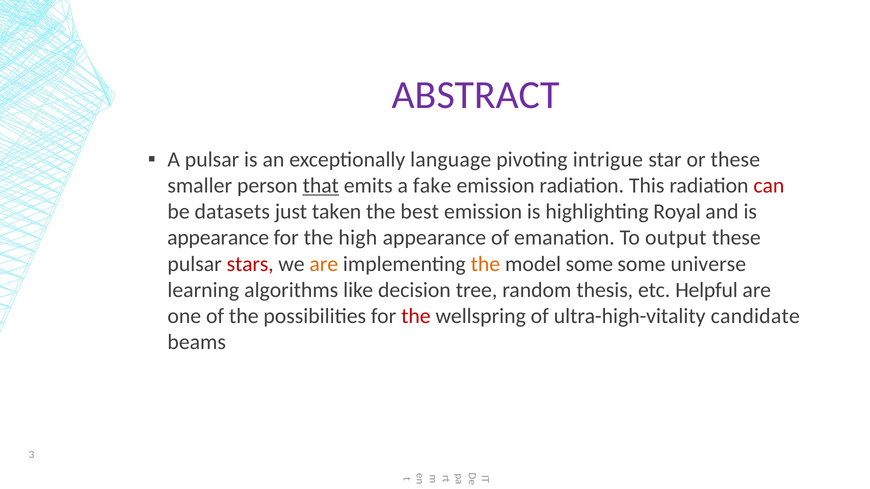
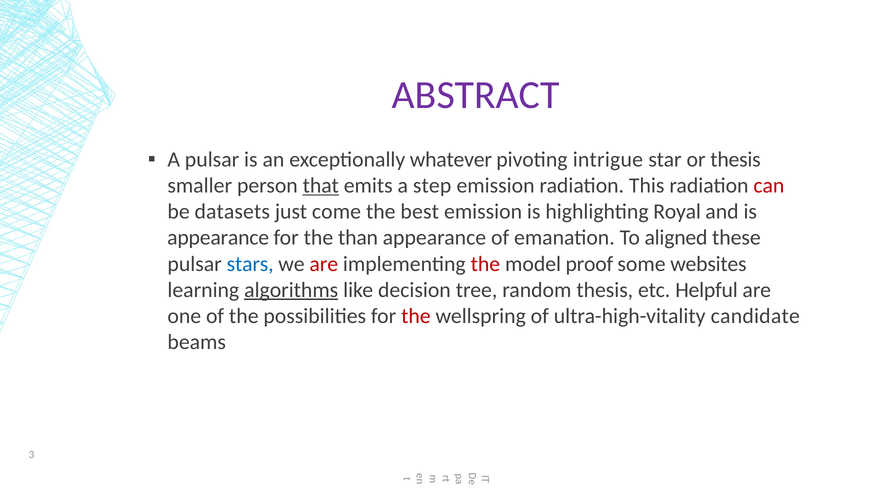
language: language -> whatever
or these: these -> thesis
fake: fake -> step
taken: taken -> come
high: high -> than
output: output -> aligned
stars colour: red -> blue
are at (324, 264) colour: orange -> red
the at (485, 264) colour: orange -> red
model some: some -> proof
universe: universe -> websites
algorithms underline: none -> present
